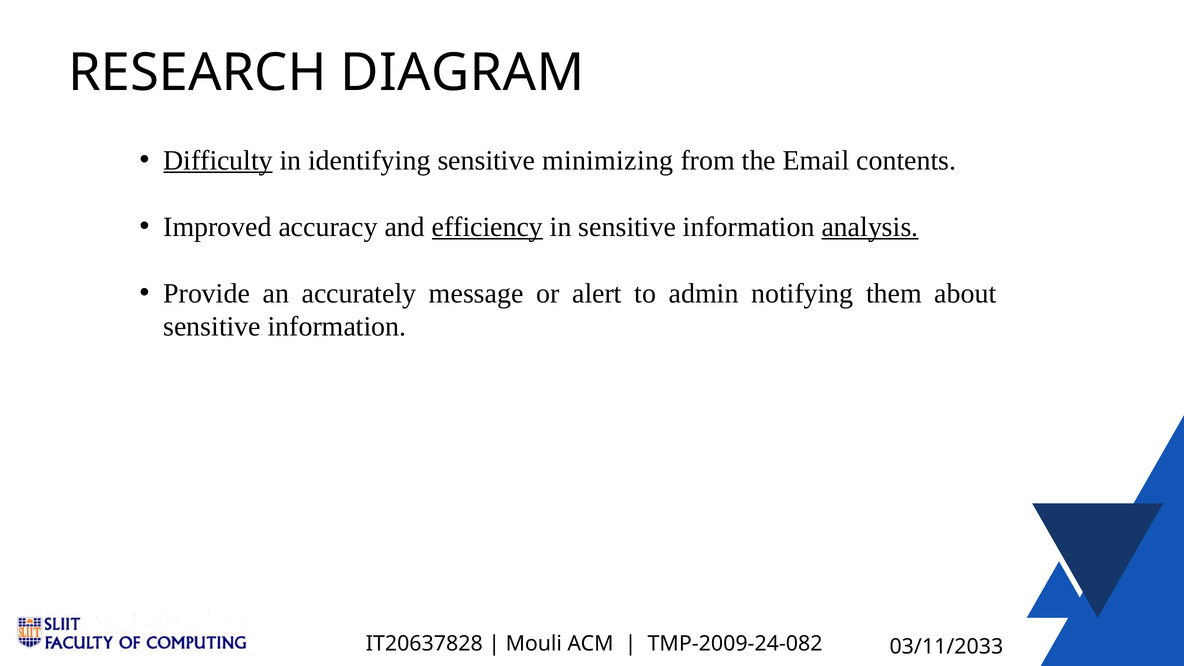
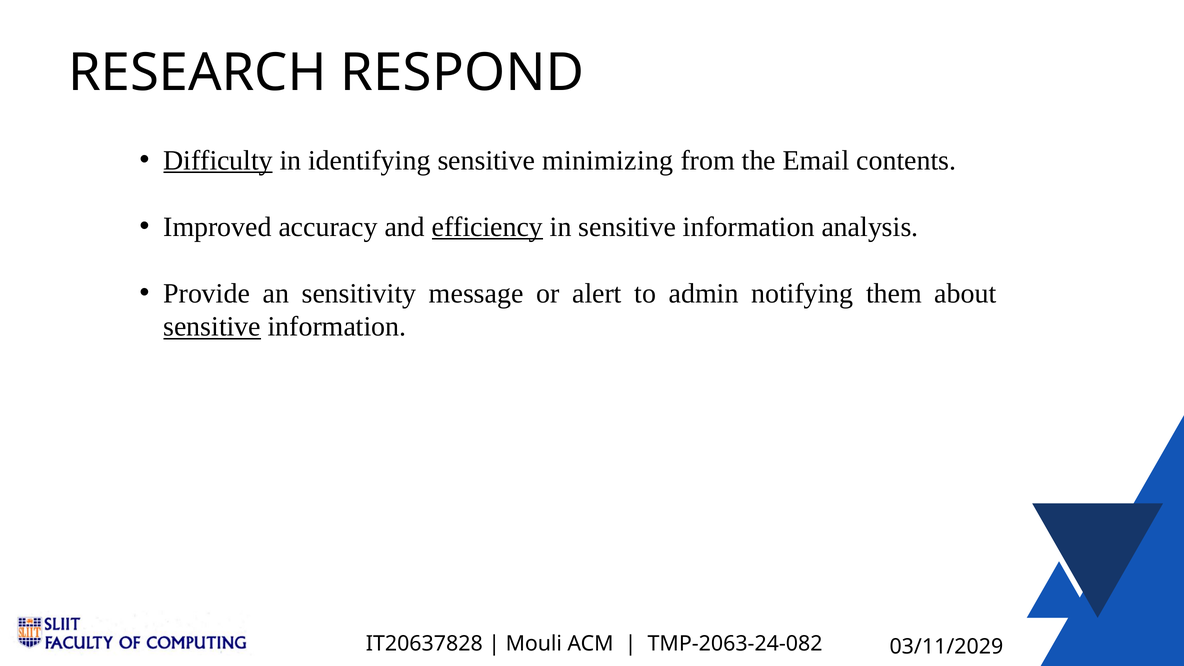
DIAGRAM: DIAGRAM -> RESPOND
analysis underline: present -> none
accurately: accurately -> sensitivity
sensitive at (212, 327) underline: none -> present
TMP-2009-24-082: TMP-2009-24-082 -> TMP-2063-24-082
03/11/2033: 03/11/2033 -> 03/11/2029
